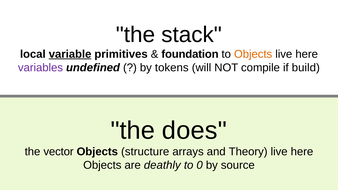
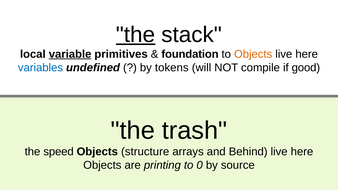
the at (136, 35) underline: none -> present
variables colour: purple -> blue
build: build -> good
does: does -> trash
vector: vector -> speed
Theory: Theory -> Behind
deathly: deathly -> printing
